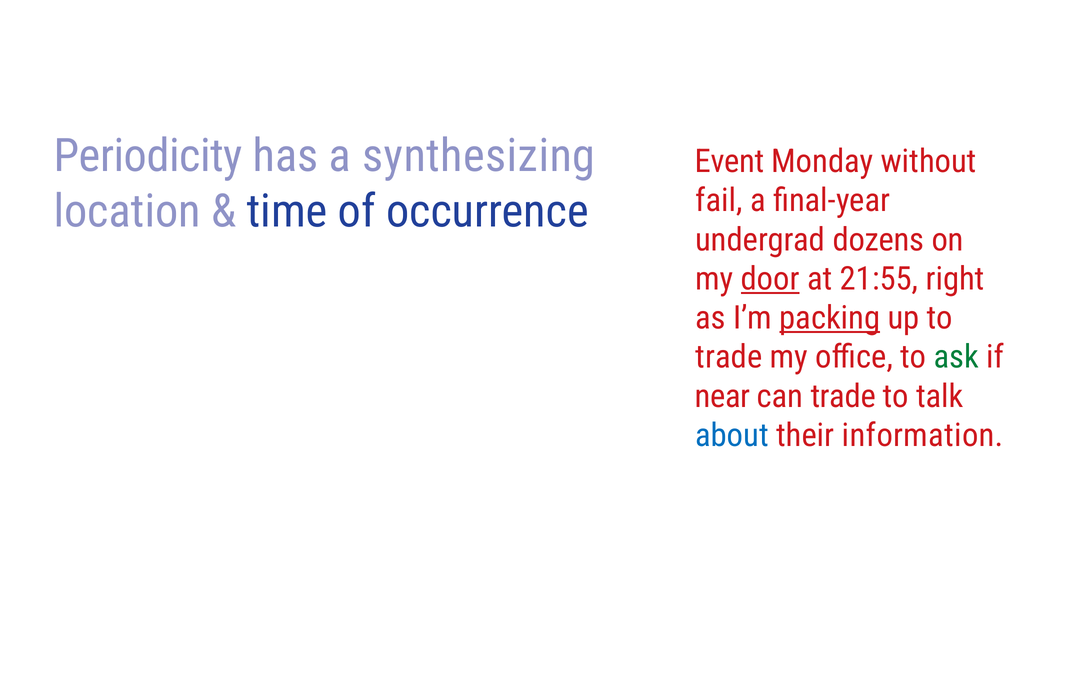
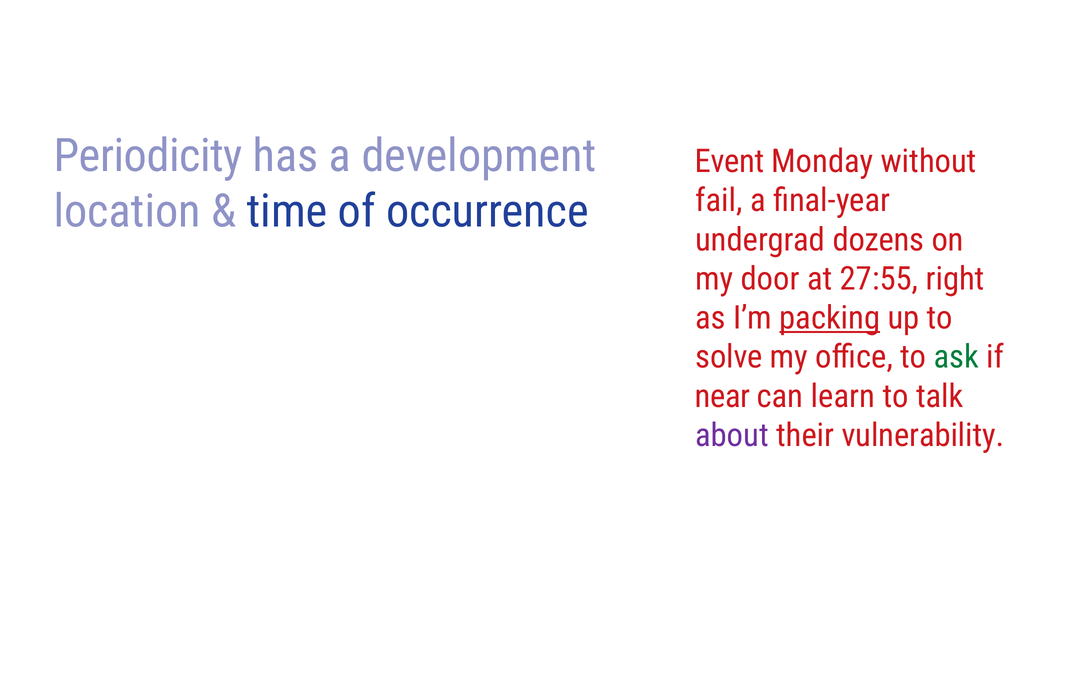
synthesizing: synthesizing -> development
door underline: present -> none
21:55: 21:55 -> 27:55
trade at (729, 357): trade -> solve
can trade: trade -> learn
about colour: blue -> purple
information: information -> vulnerability
